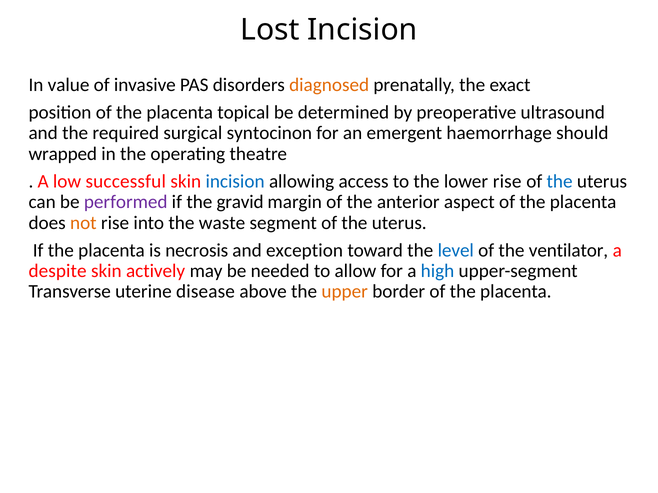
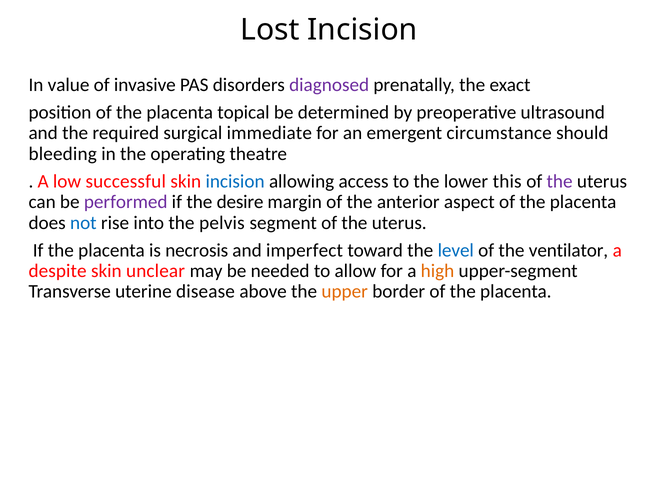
diagnosed colour: orange -> purple
syntocinon: syntocinon -> immediate
haemorrhage: haemorrhage -> circumstance
wrapped: wrapped -> bleeding
lower rise: rise -> this
the at (560, 181) colour: blue -> purple
gravid: gravid -> desire
not colour: orange -> blue
waste: waste -> pelvis
exception: exception -> imperfect
actively: actively -> unclear
high colour: blue -> orange
